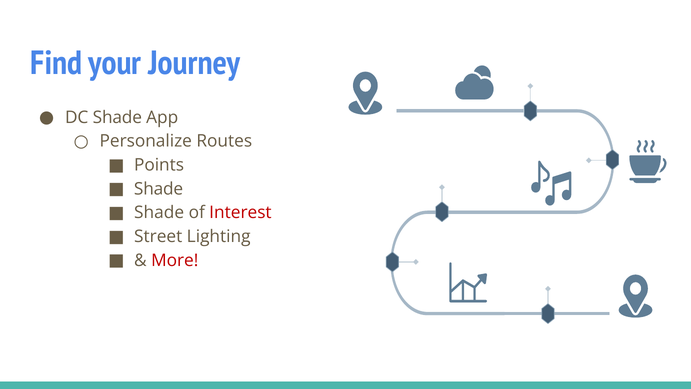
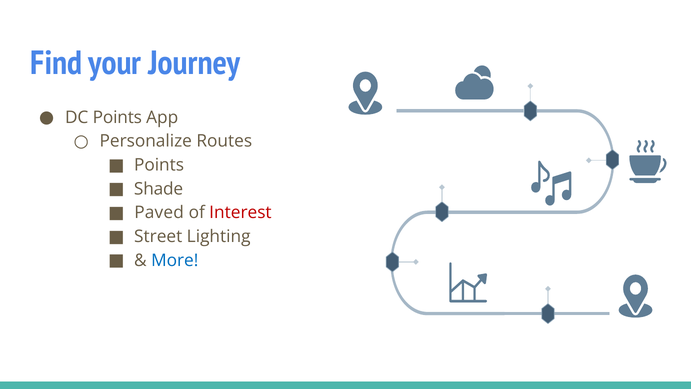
DC Shade: Shade -> Points
Shade at (159, 213): Shade -> Paved
More colour: red -> blue
